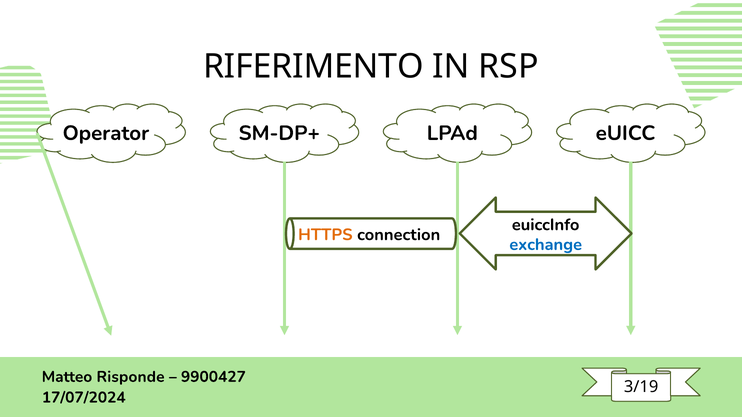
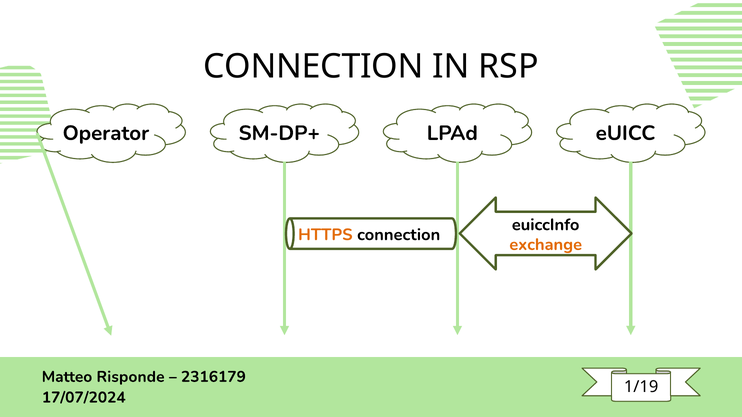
RIFERIMENTO at (313, 66): RIFERIMENTO -> CONNECTION
exchange colour: blue -> orange
9900427: 9900427 -> 2316179
3/19: 3/19 -> 1/19
